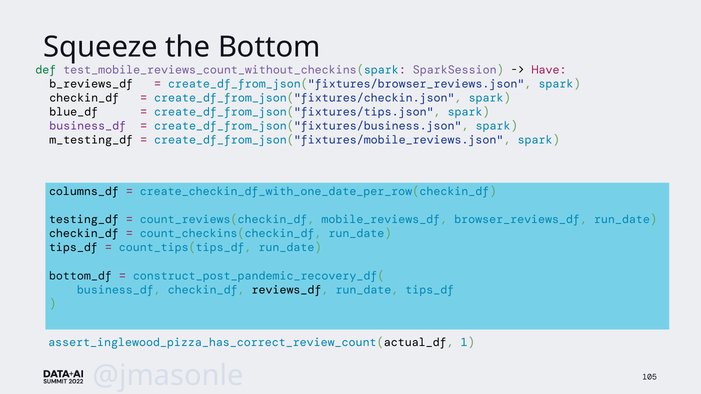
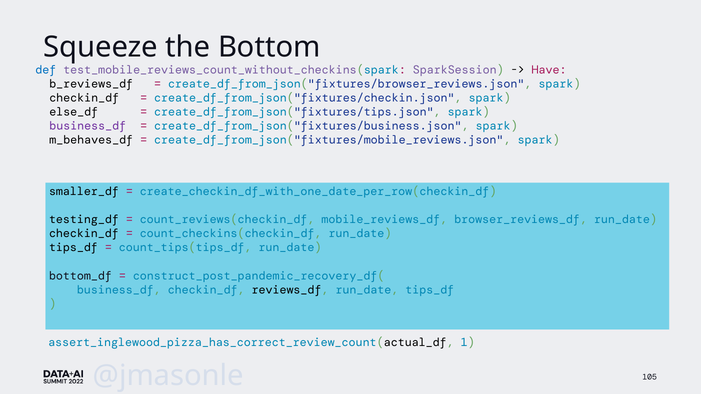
def colour: green -> blue
blue_df: blue_df -> else_df
m_testing_df: m_testing_df -> m_behaves_df
columns_df: columns_df -> smaller_df
